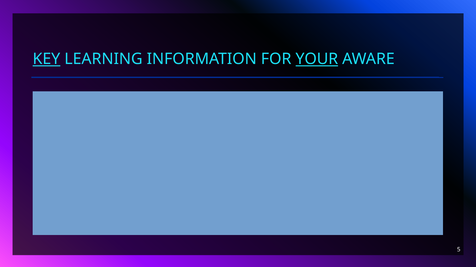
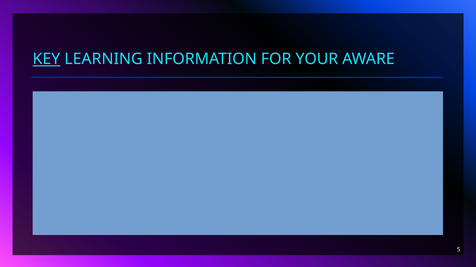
YOUR underline: present -> none
